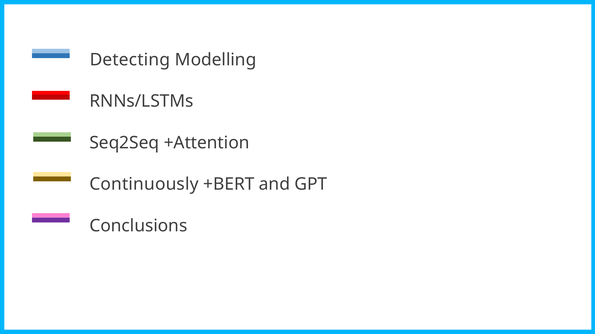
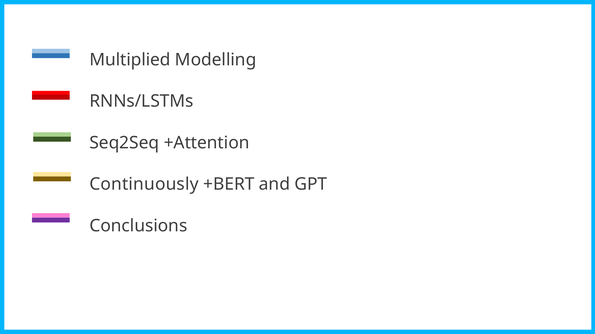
Detecting: Detecting -> Multiplied
